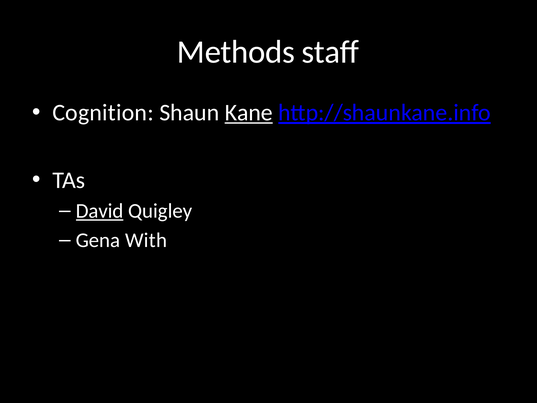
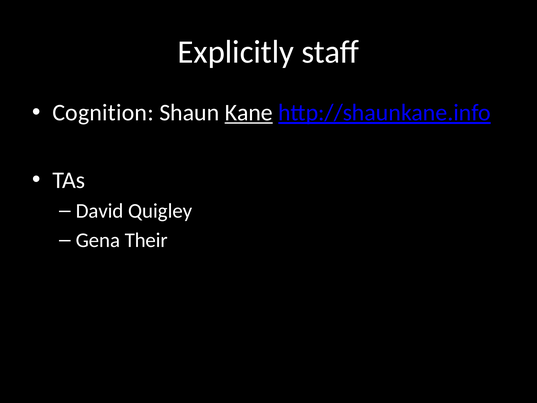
Methods: Methods -> Explicitly
David underline: present -> none
With: With -> Their
